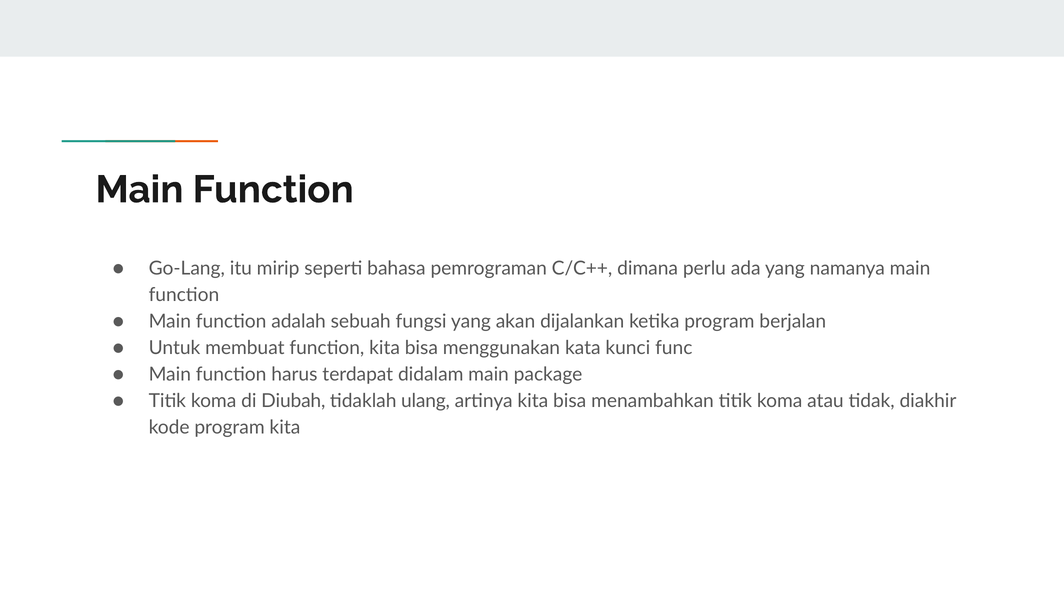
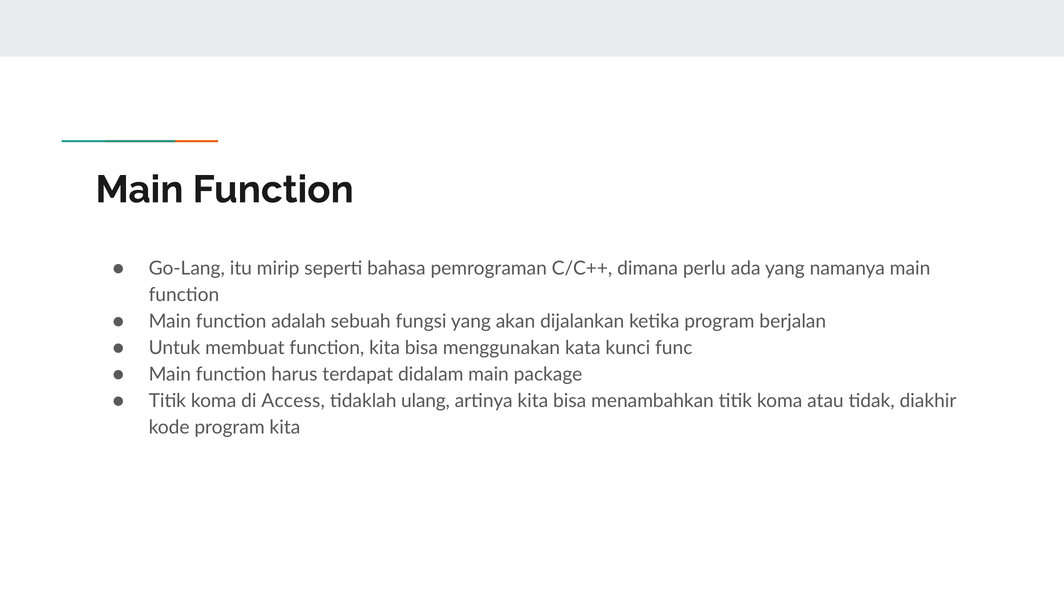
Diubah: Diubah -> Access
